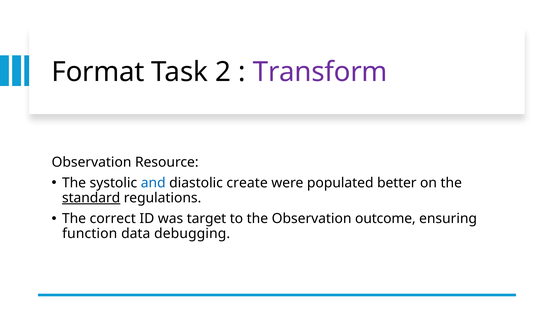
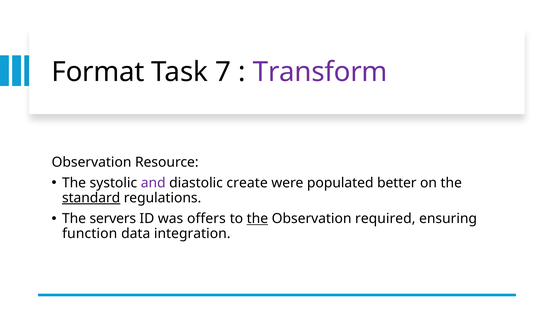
2: 2 -> 7
and colour: blue -> purple
correct: correct -> servers
target: target -> offers
the at (257, 218) underline: none -> present
outcome: outcome -> required
debugging: debugging -> integration
